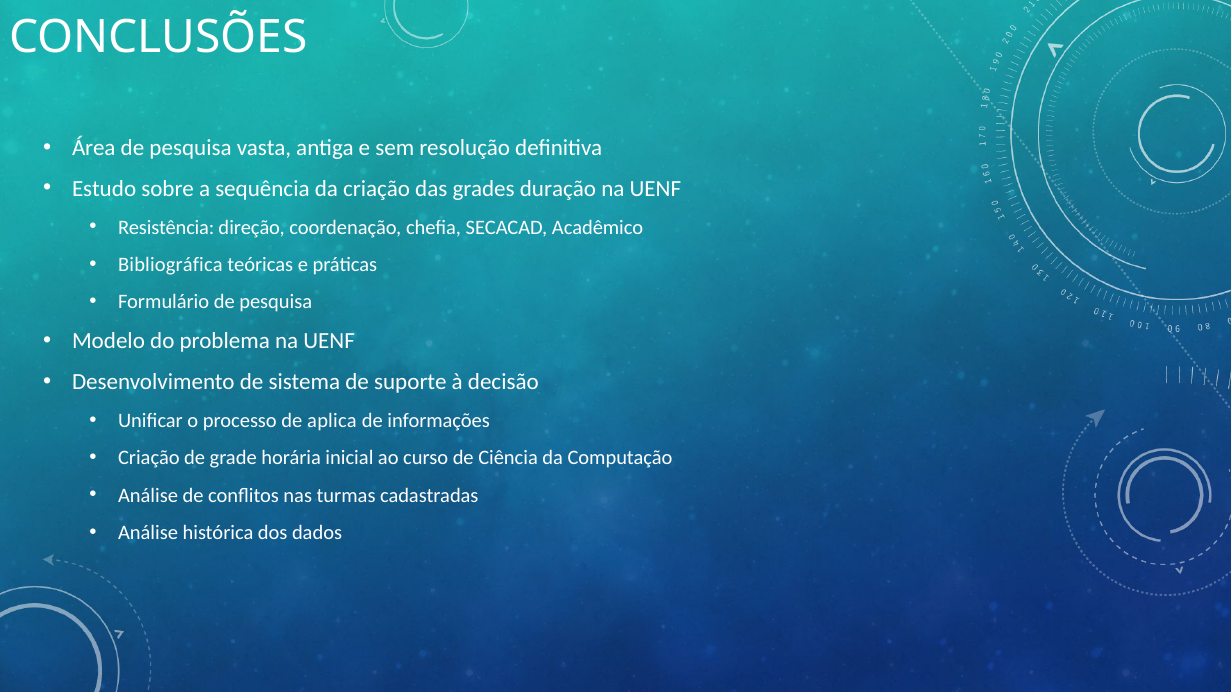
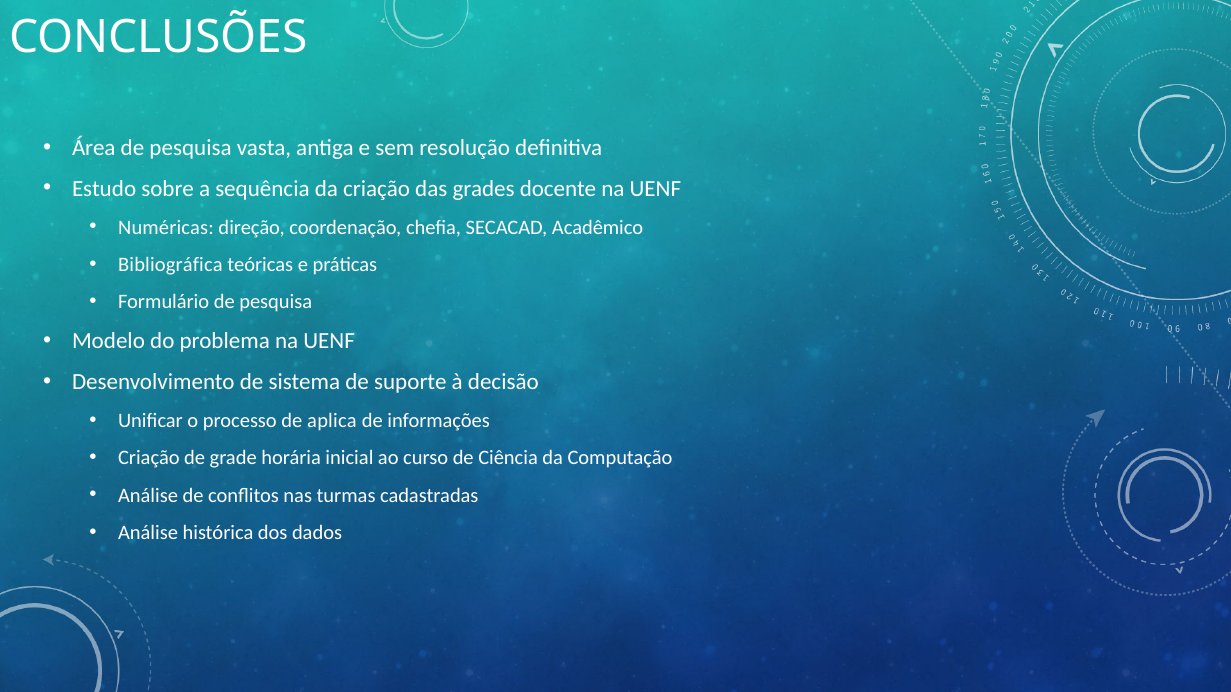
duração: duração -> docente
Resistência: Resistência -> Numéricas
